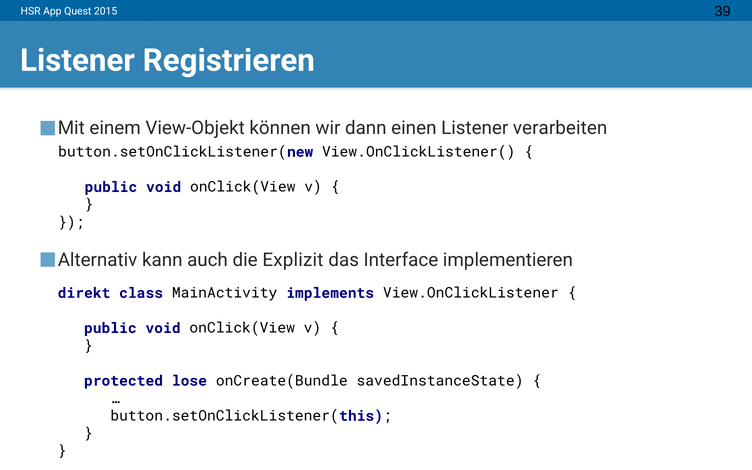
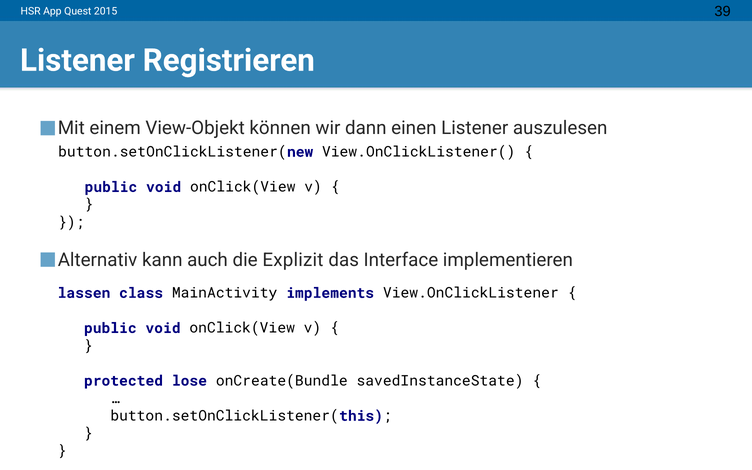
verarbeiten: verarbeiten -> auszulesen
direkt: direkt -> lassen
